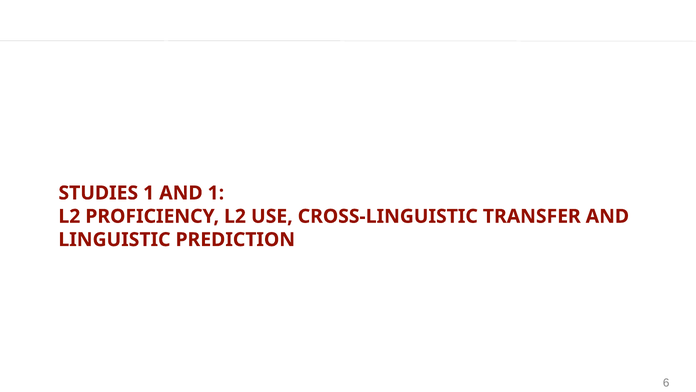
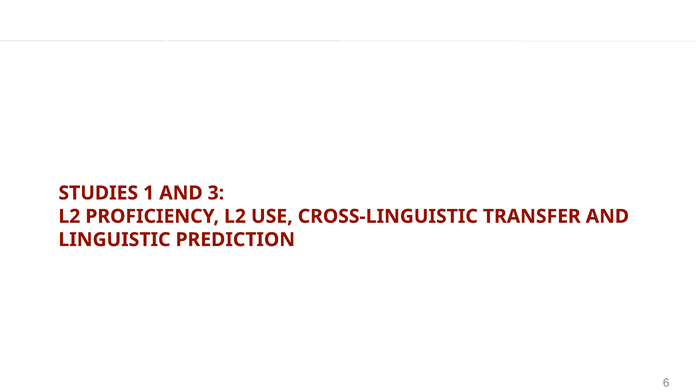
AND 1: 1 -> 3
